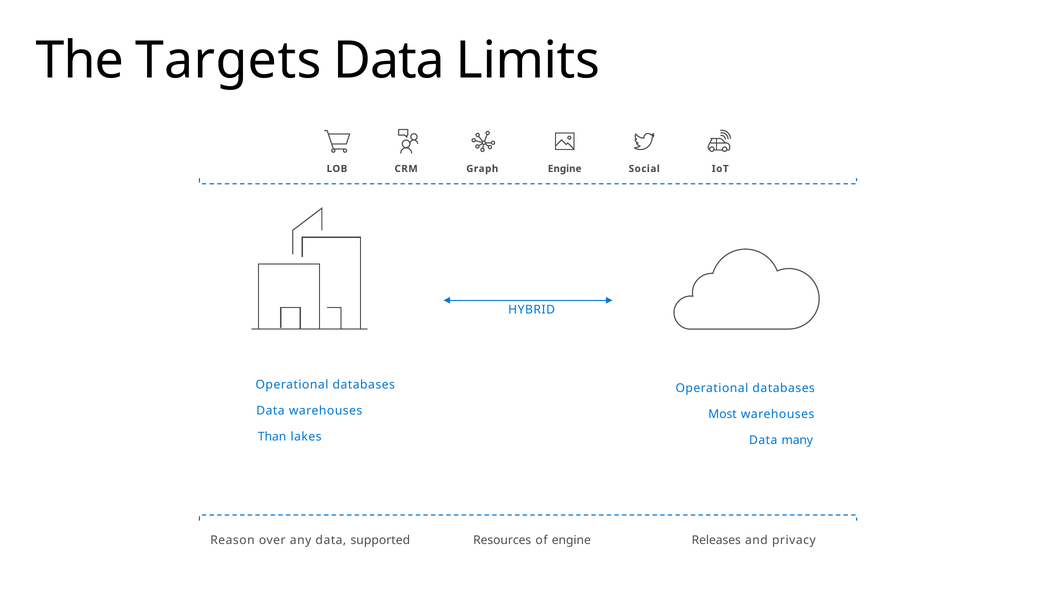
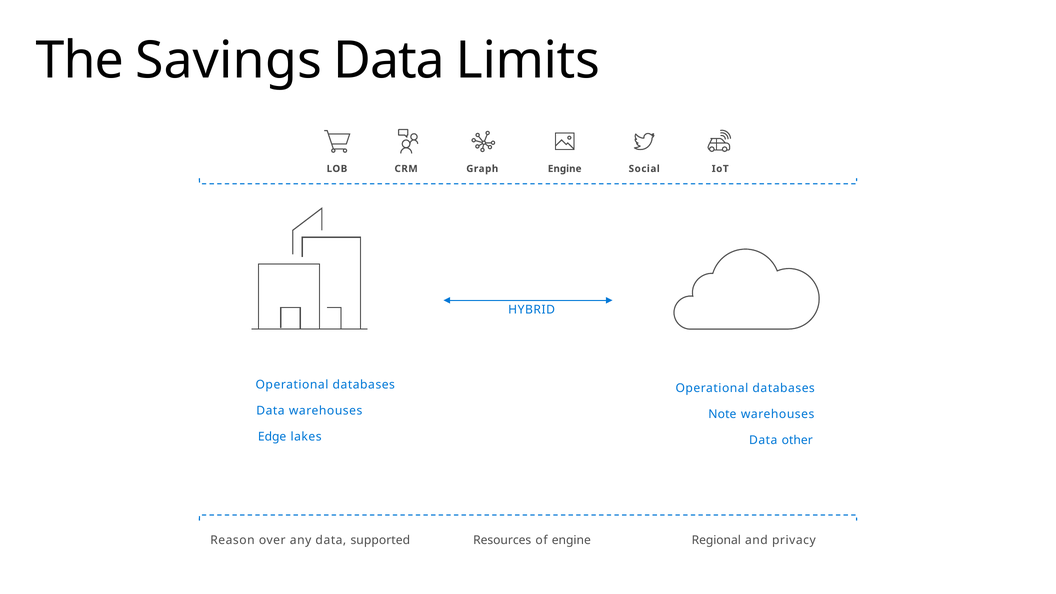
Targets: Targets -> Savings
Most: Most -> Note
Than: Than -> Edge
many: many -> other
Releases: Releases -> Regional
